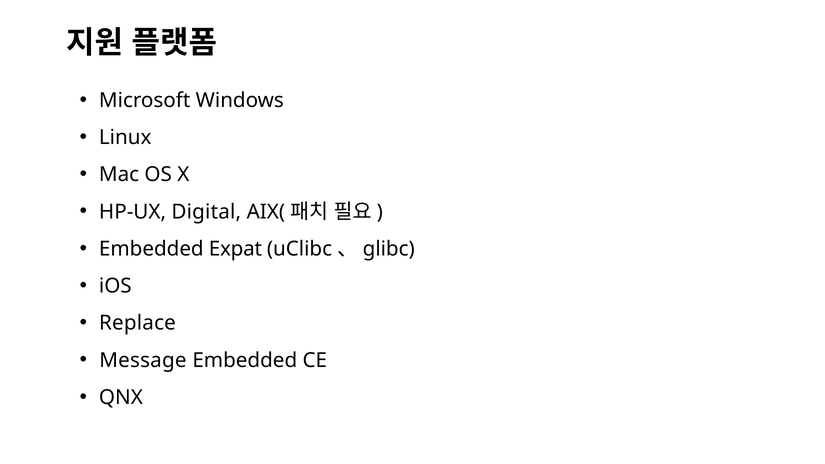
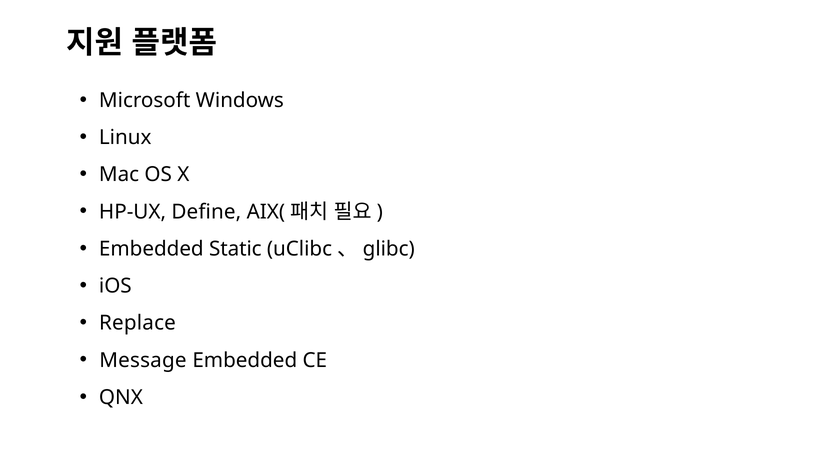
Digital: Digital -> Define
Expat: Expat -> Static
